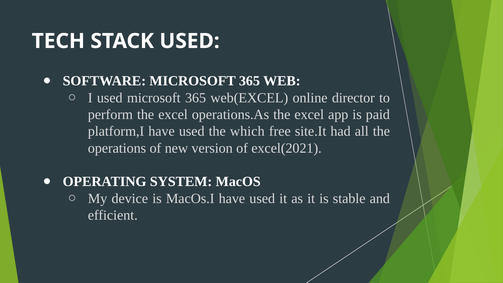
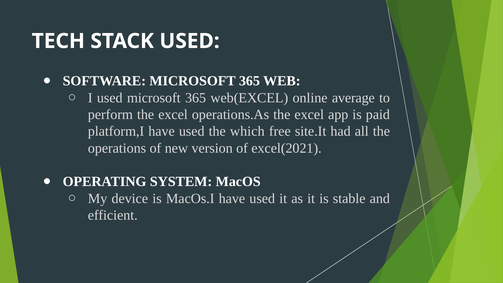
director: director -> average
